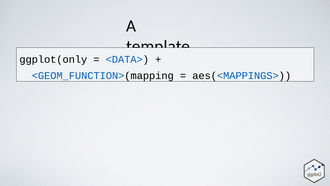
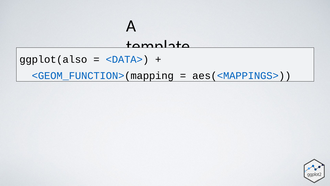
ggplot(only: ggplot(only -> ggplot(also
